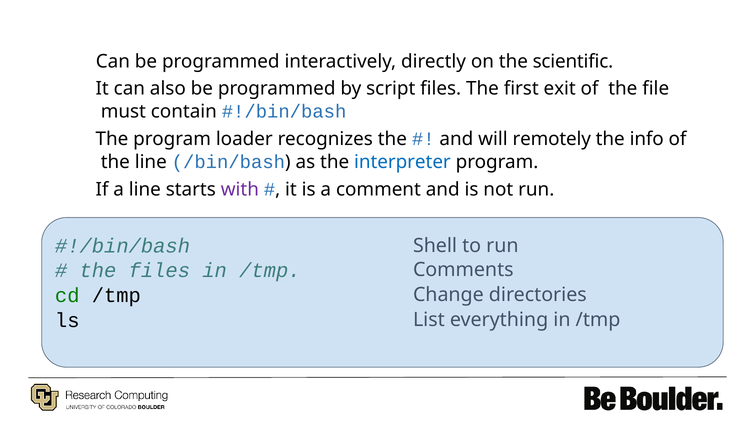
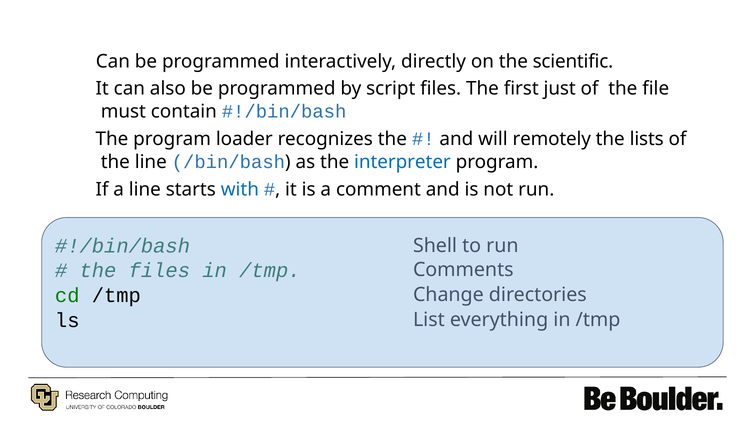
exit: exit -> just
info: info -> lists
with colour: purple -> blue
